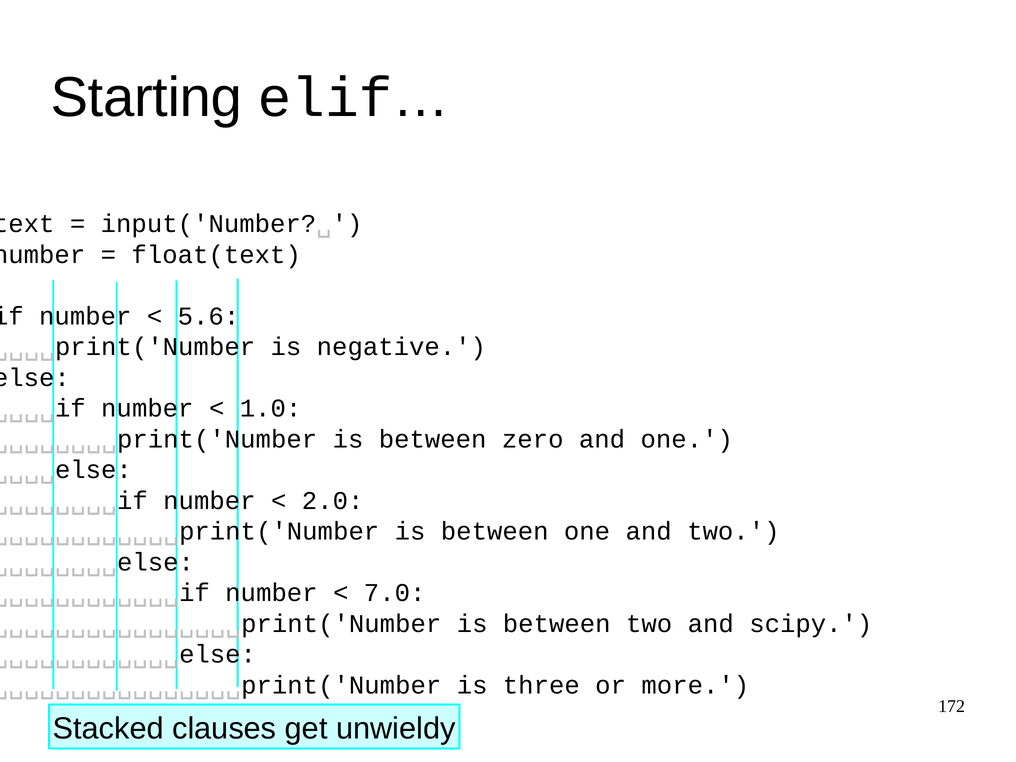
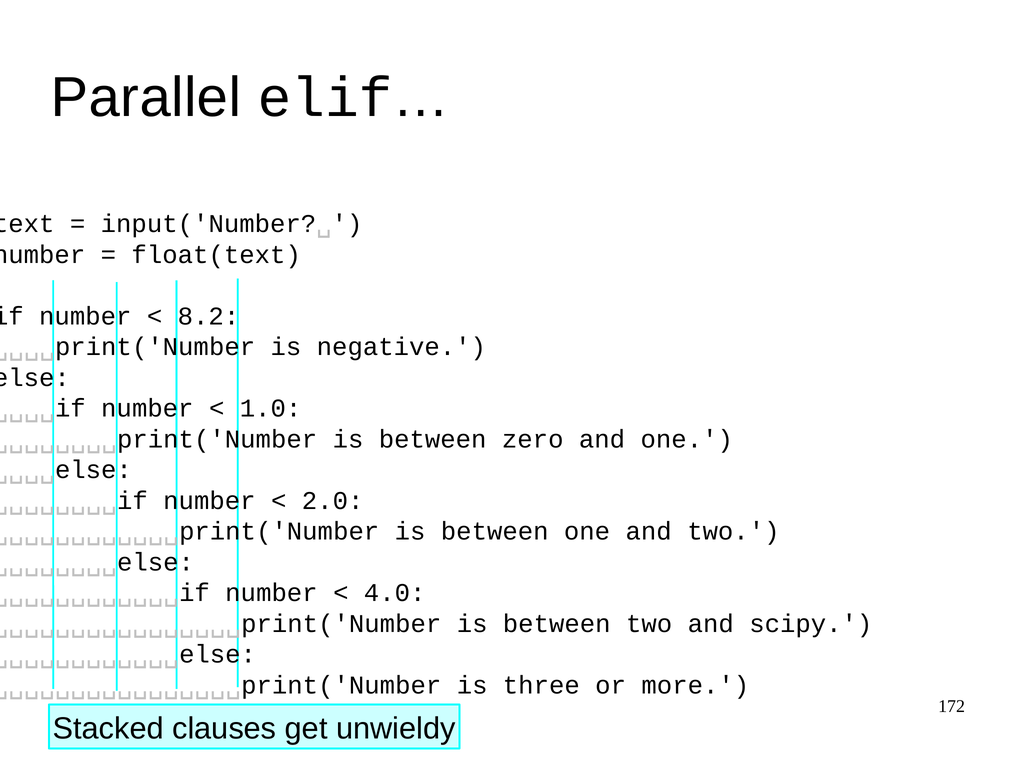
Starting: Starting -> Parallel
5.6: 5.6 -> 8.2
7.0: 7.0 -> 4.0
